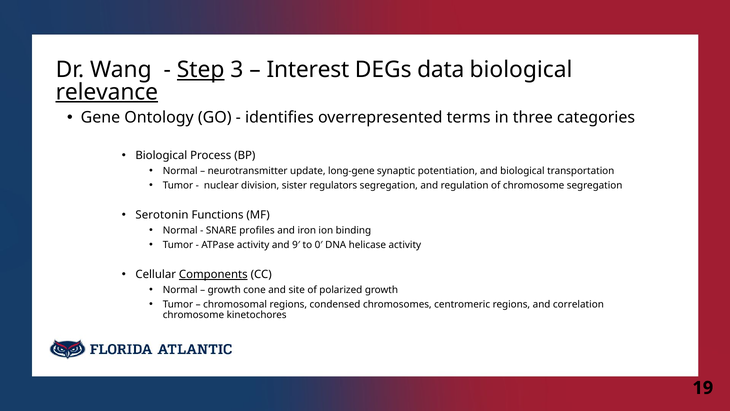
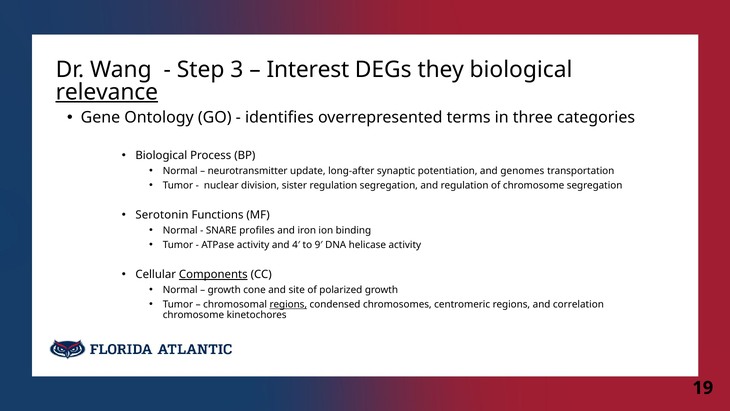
Step underline: present -> none
data: data -> they
long-gene: long-gene -> long-after
and biological: biological -> genomes
sister regulators: regulators -> regulation
9′: 9′ -> 4′
0′: 0′ -> 9′
regions at (288, 304) underline: none -> present
